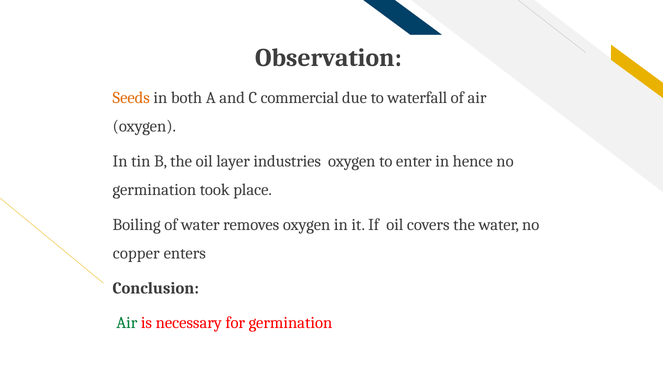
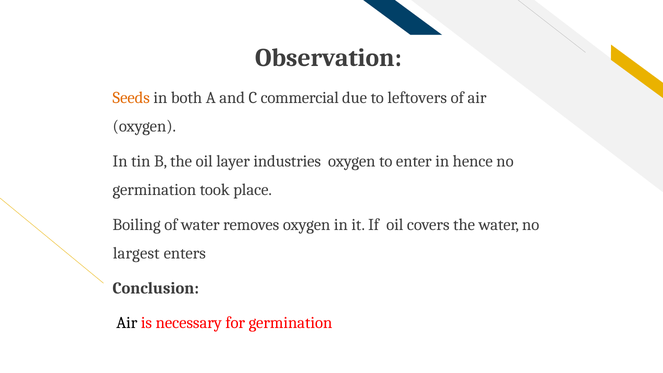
waterfall: waterfall -> leftovers
copper: copper -> largest
Air at (127, 323) colour: green -> black
